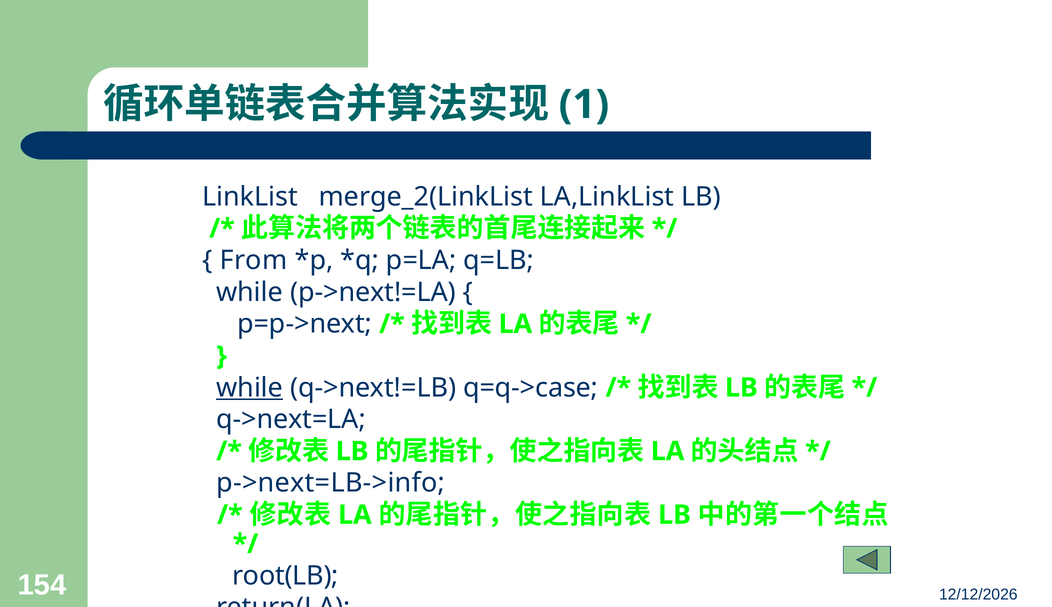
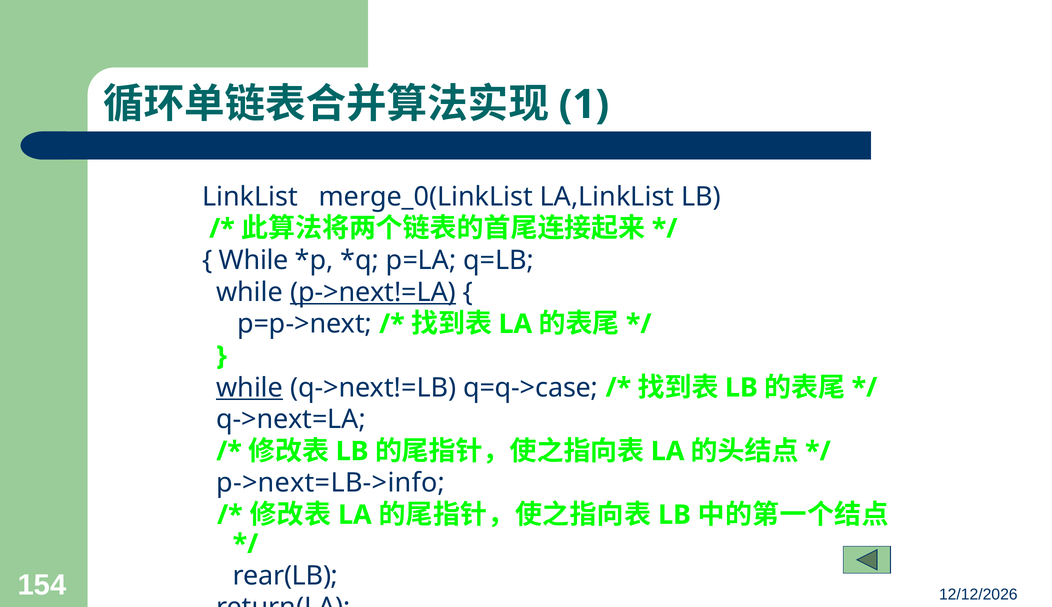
merge_2(LinkList: merge_2(LinkList -> merge_0(LinkList
From at (253, 261): From -> While
p->next!=LA underline: none -> present
root(LB: root(LB -> rear(LB
